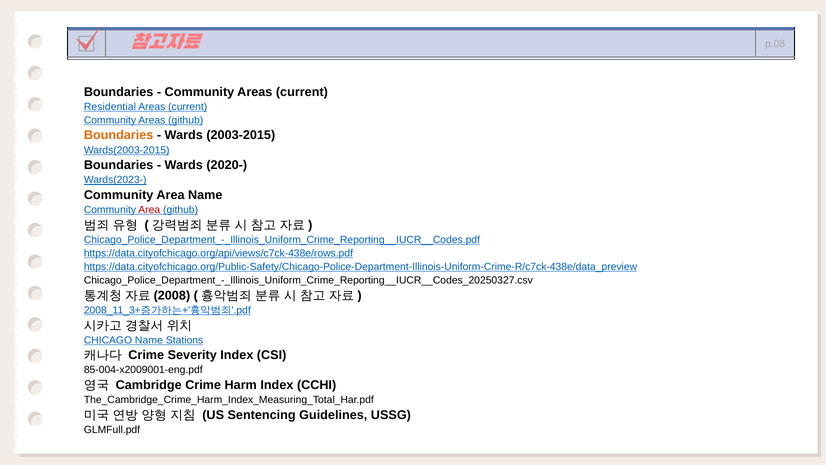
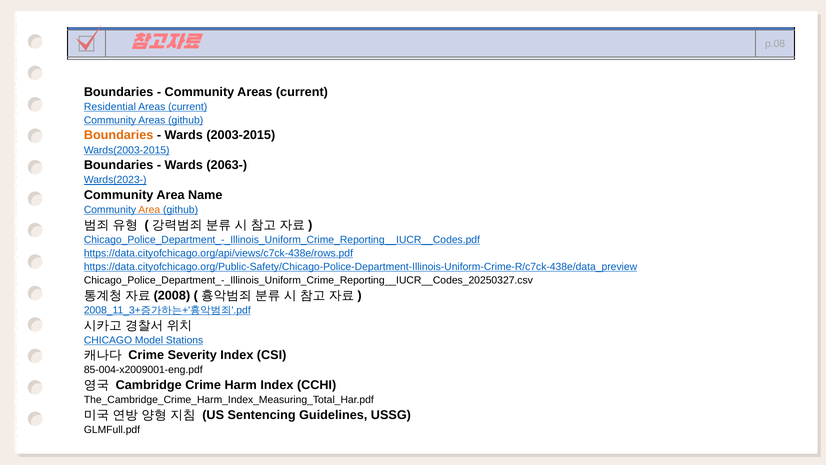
2020-: 2020- -> 2063-
Area at (149, 210) colour: red -> orange
CHICAGO Name: Name -> Model
